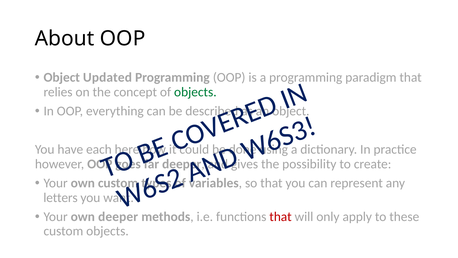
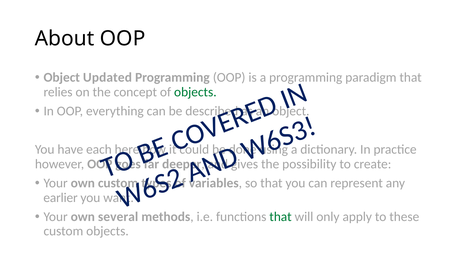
letters: letters -> earlier
own deeper: deeper -> several
that at (281, 216) colour: red -> green
